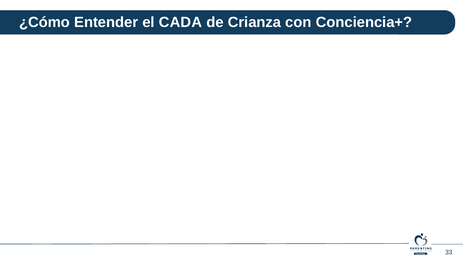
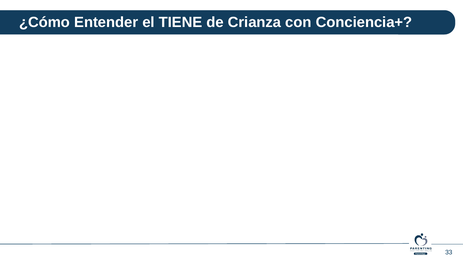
CADA: CADA -> TIENE
